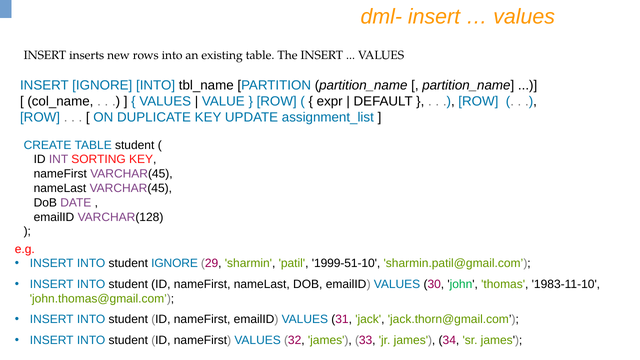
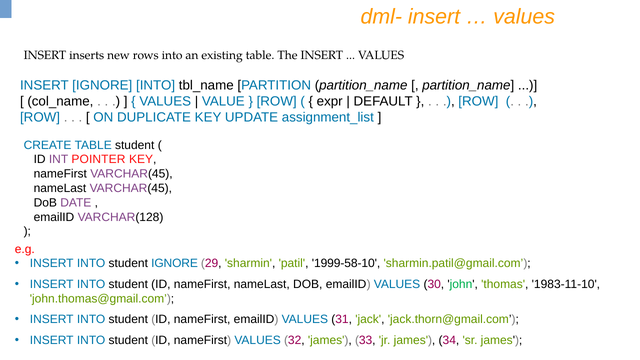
SORTING: SORTING -> POINTER
1999-51-10: 1999-51-10 -> 1999-58-10
